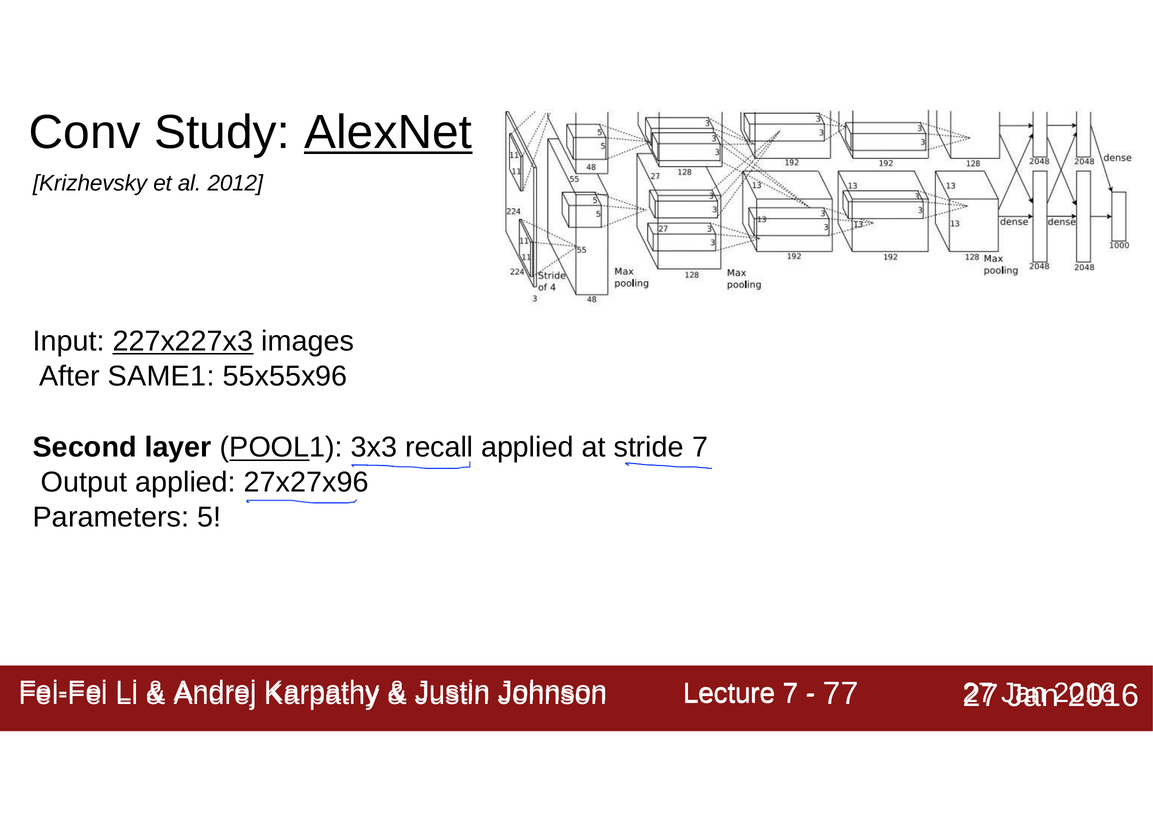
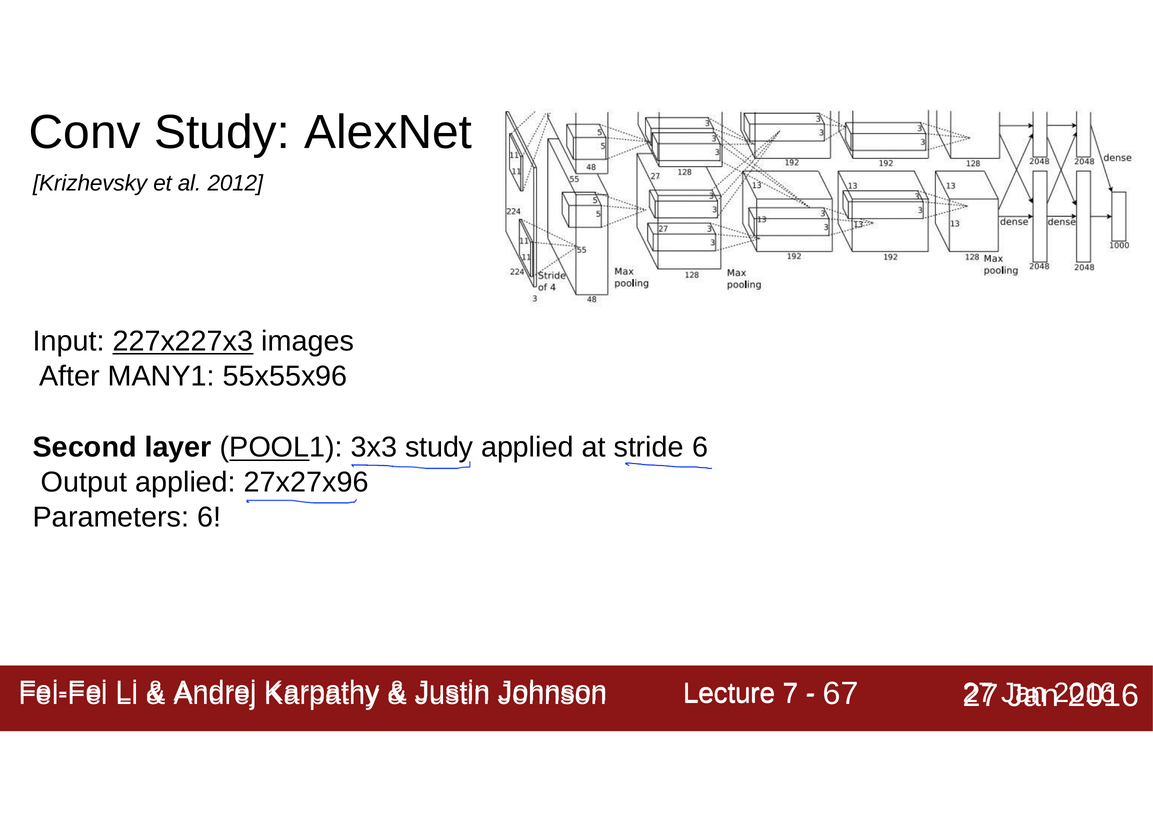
AlexNet underline: present -> none
SAME1: SAME1 -> MANY1
3x3 recall: recall -> study
stride 7: 7 -> 6
Parameters 5: 5 -> 6
77: 77 -> 67
